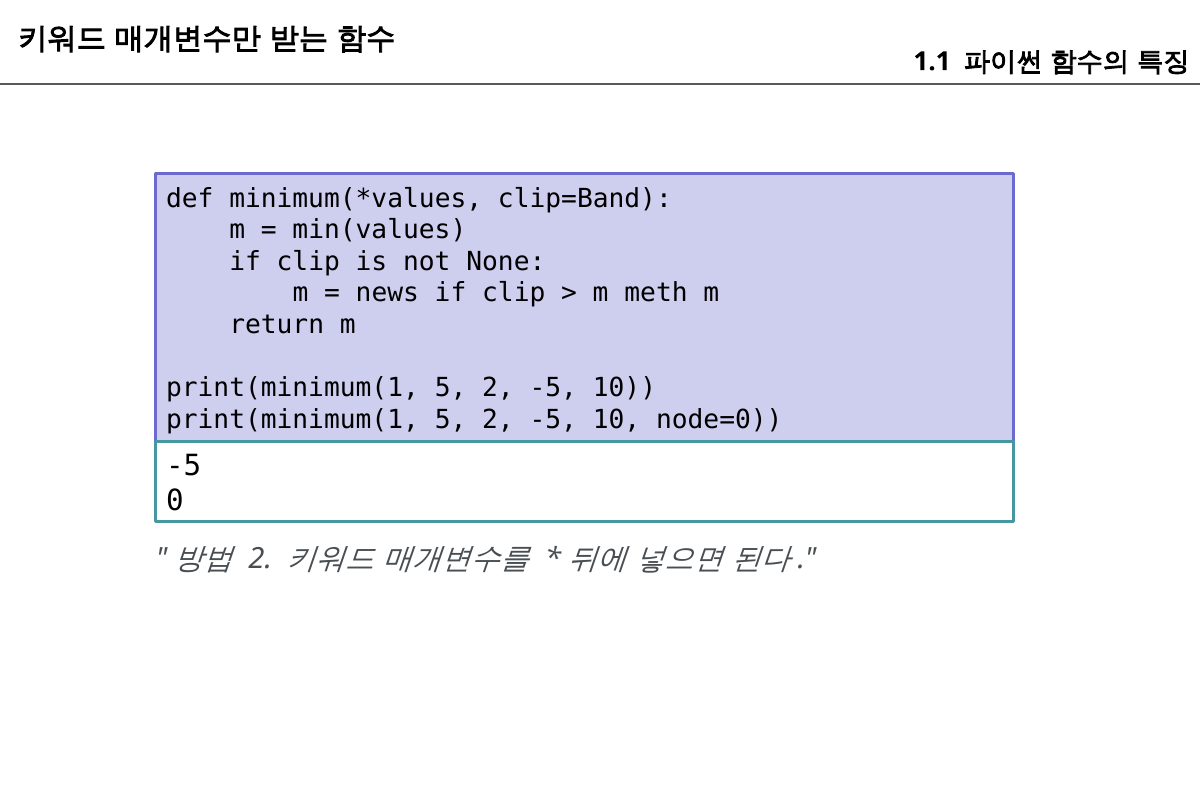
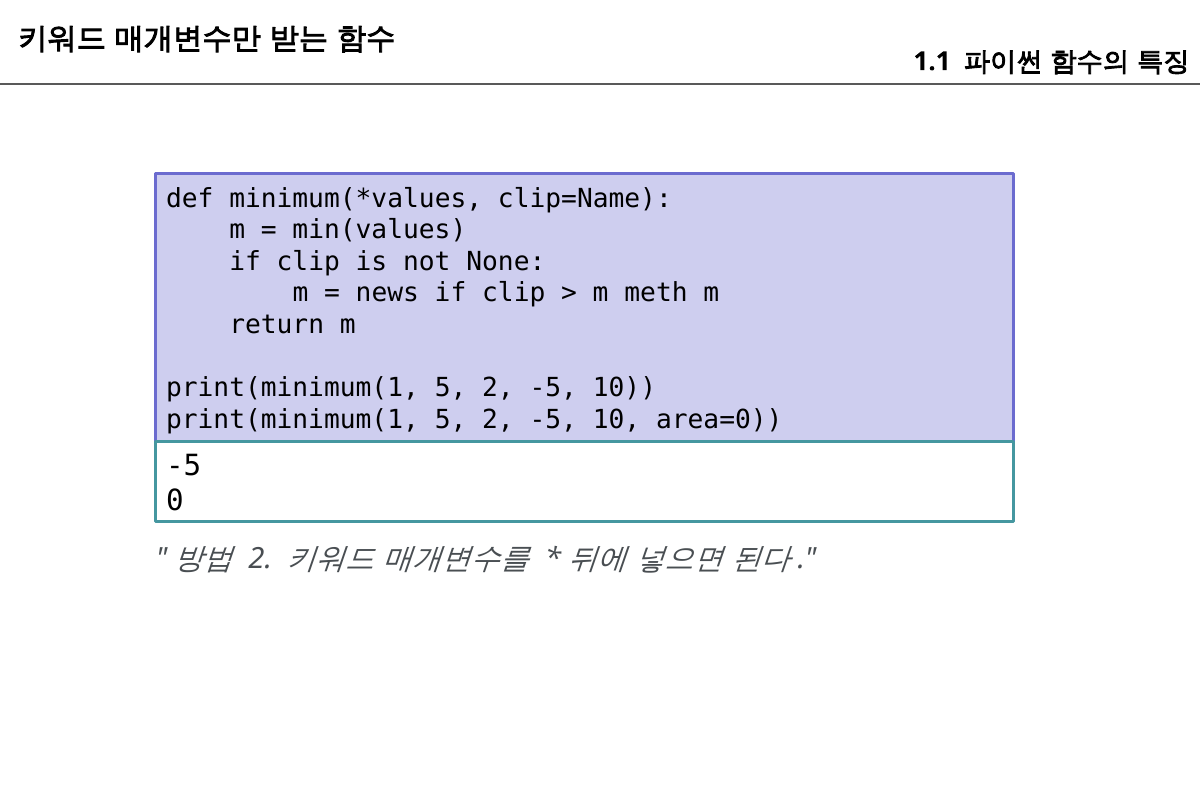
clip=Band: clip=Band -> clip=Name
node=0: node=0 -> area=0
